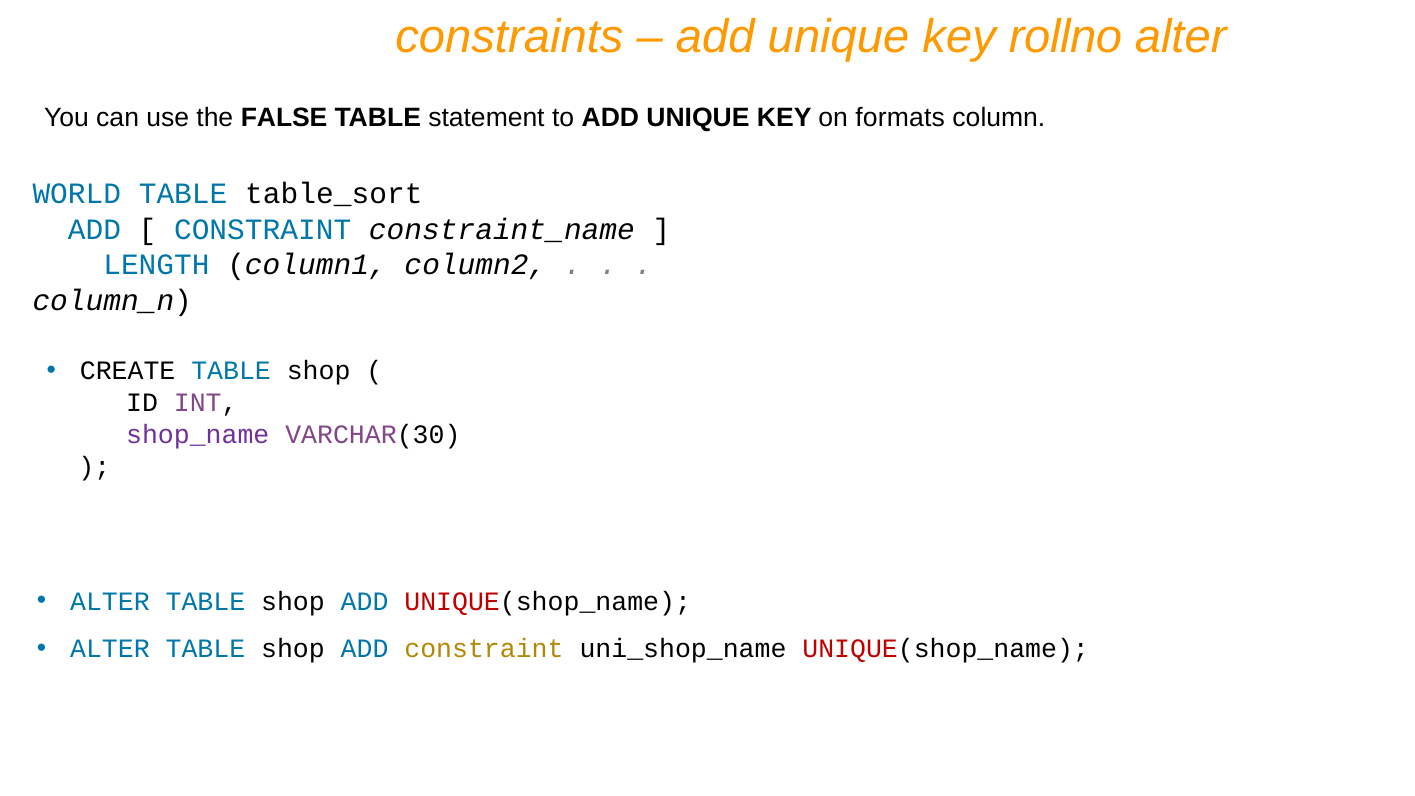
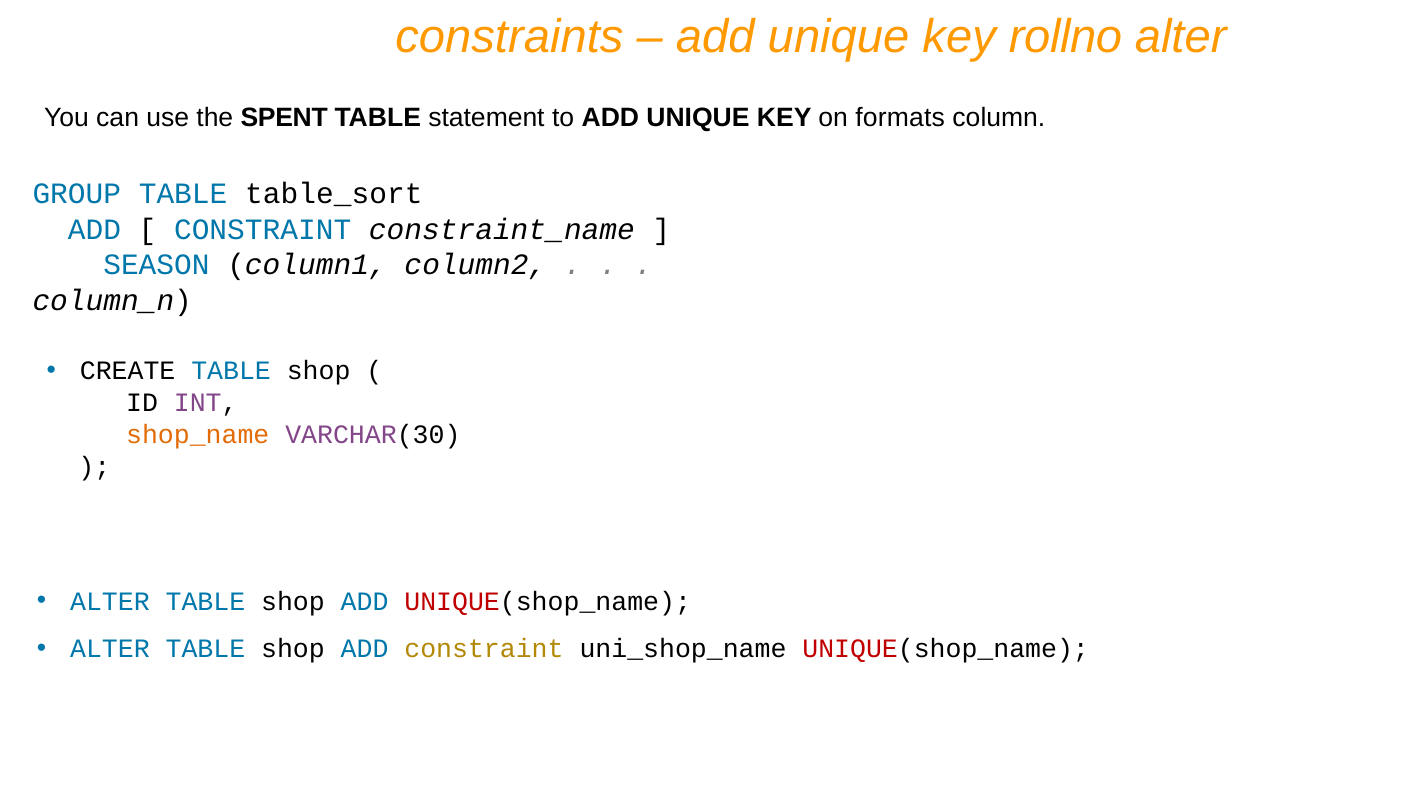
FALSE: FALSE -> SPENT
WORLD: WORLD -> GROUP
LENGTH: LENGTH -> SEASON
shop_name colour: purple -> orange
